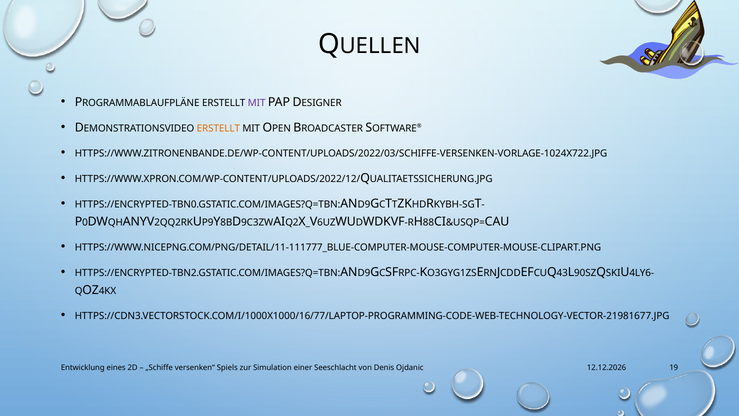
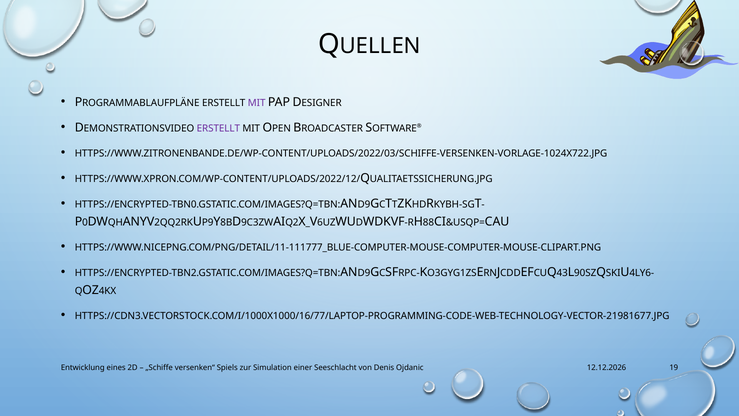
ERSTELLT at (218, 128) colour: orange -> purple
